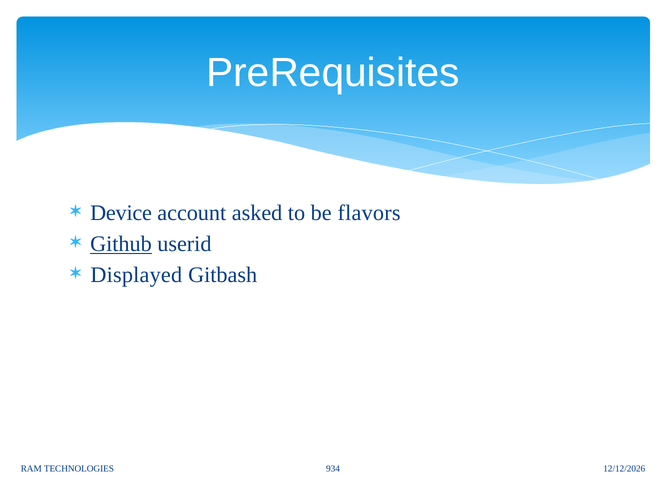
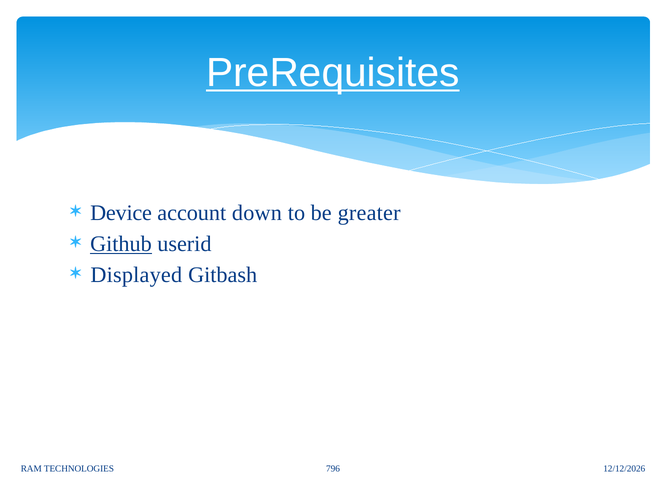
PreRequisites underline: none -> present
asked: asked -> down
flavors: flavors -> greater
934: 934 -> 796
